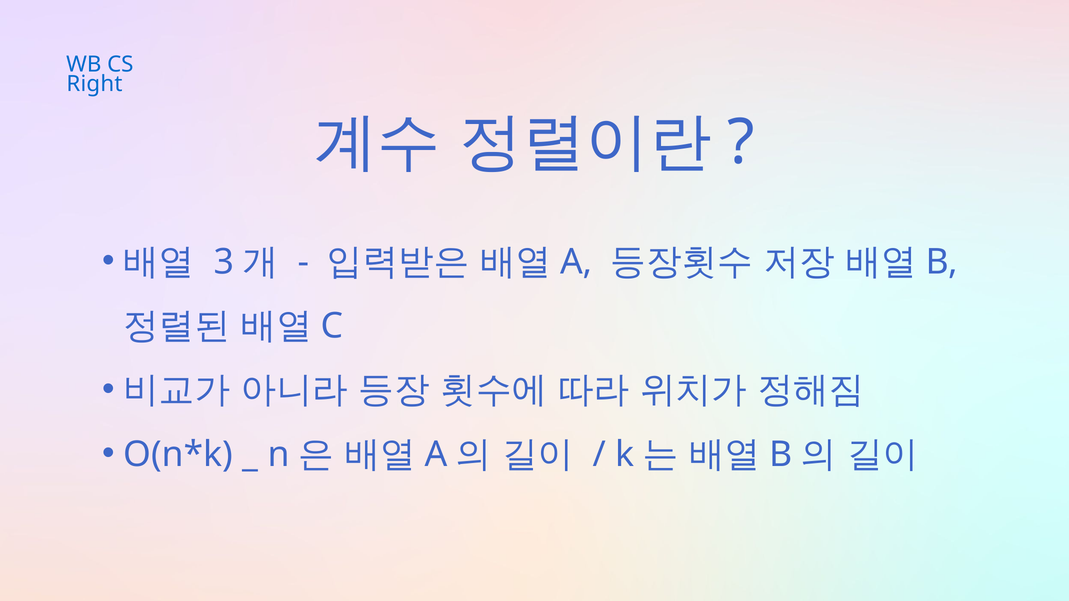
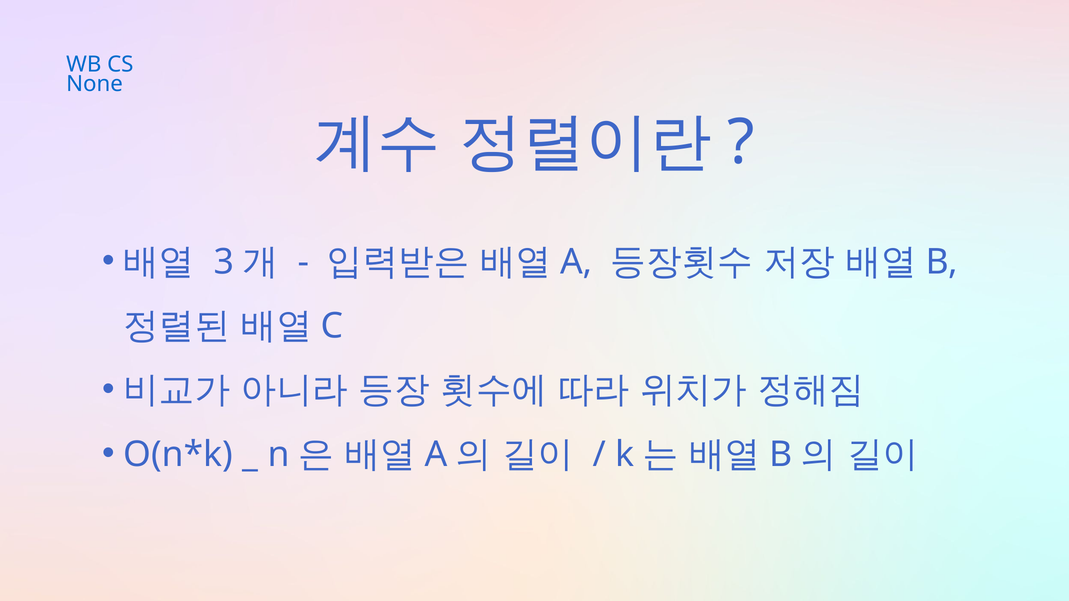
Right: Right -> None
